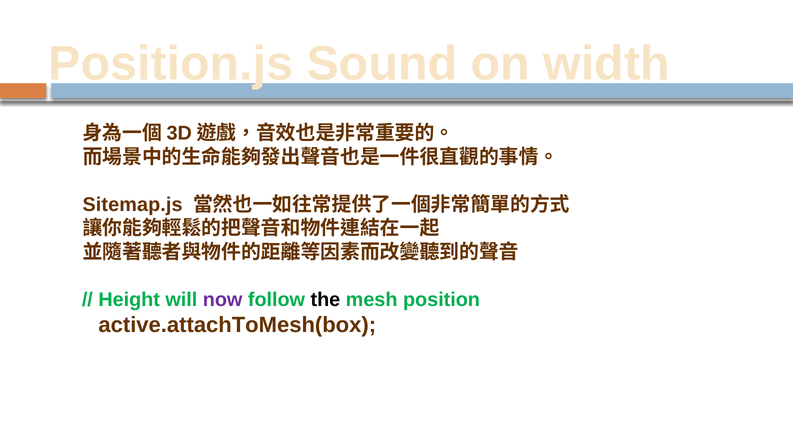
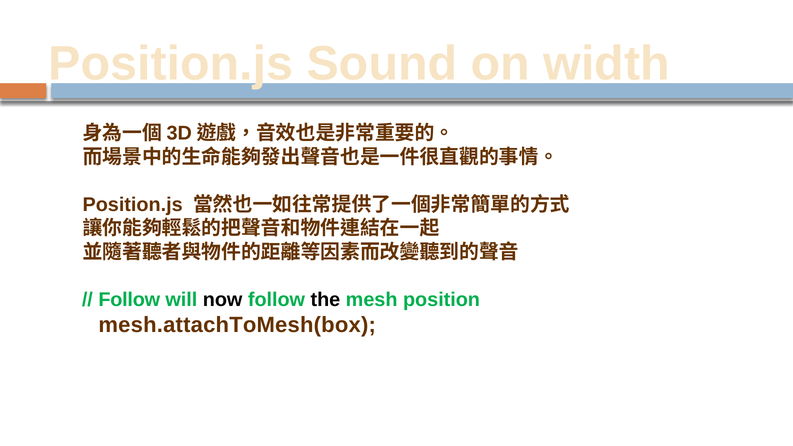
Sitemap.js at (133, 205): Sitemap.js -> Position.js
Height at (129, 300): Height -> Follow
now colour: purple -> black
active.attachToMesh(box: active.attachToMesh(box -> mesh.attachToMesh(box
